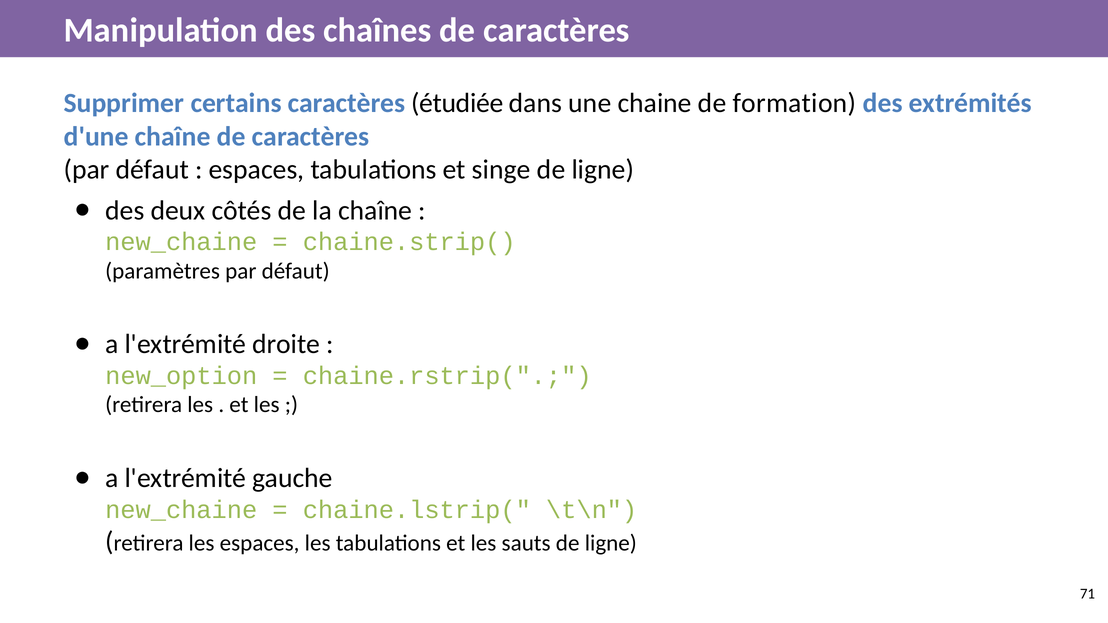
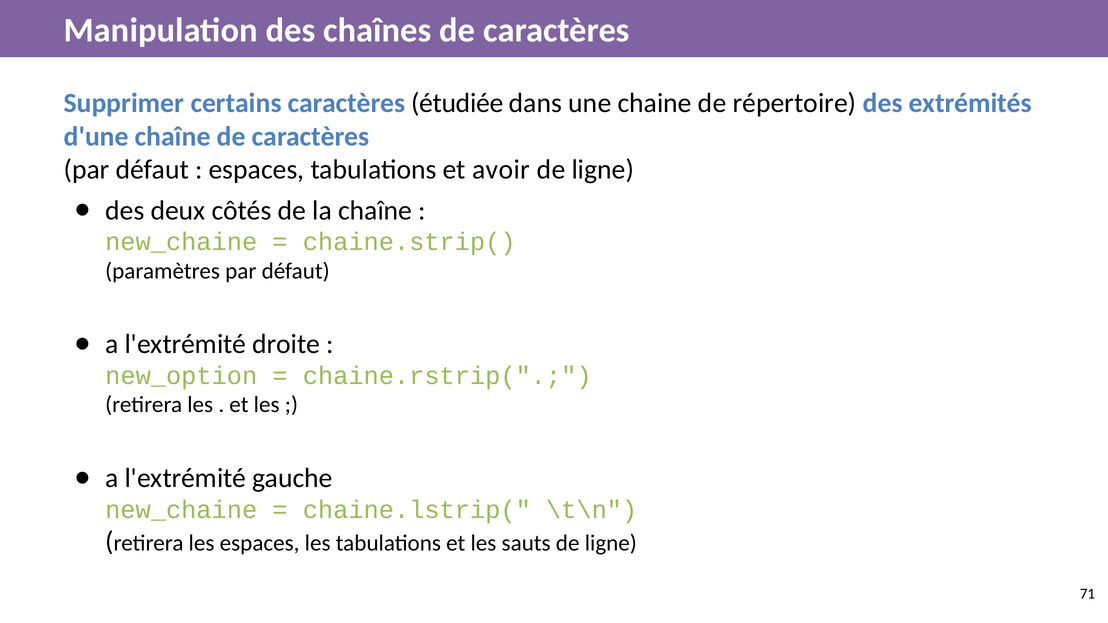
formation: formation -> répertoire
singe: singe -> avoir
